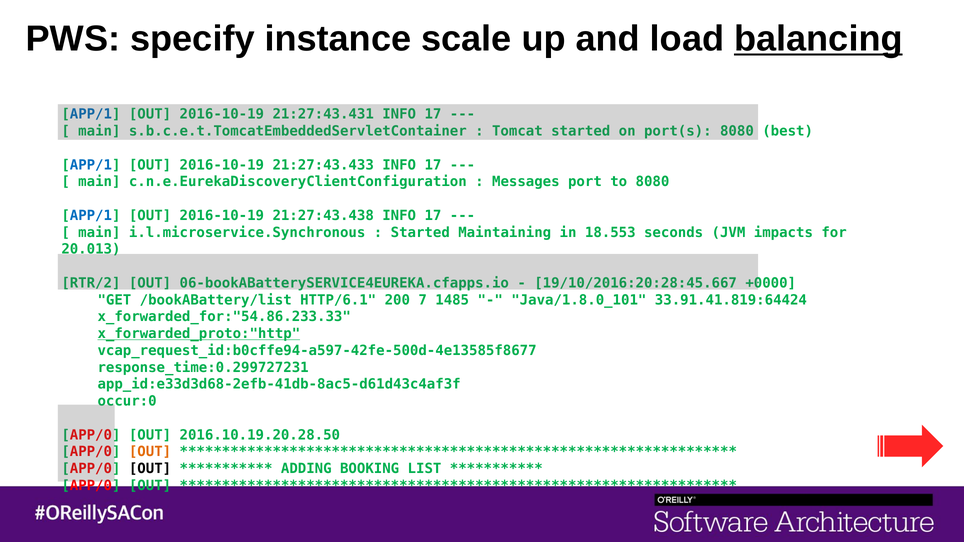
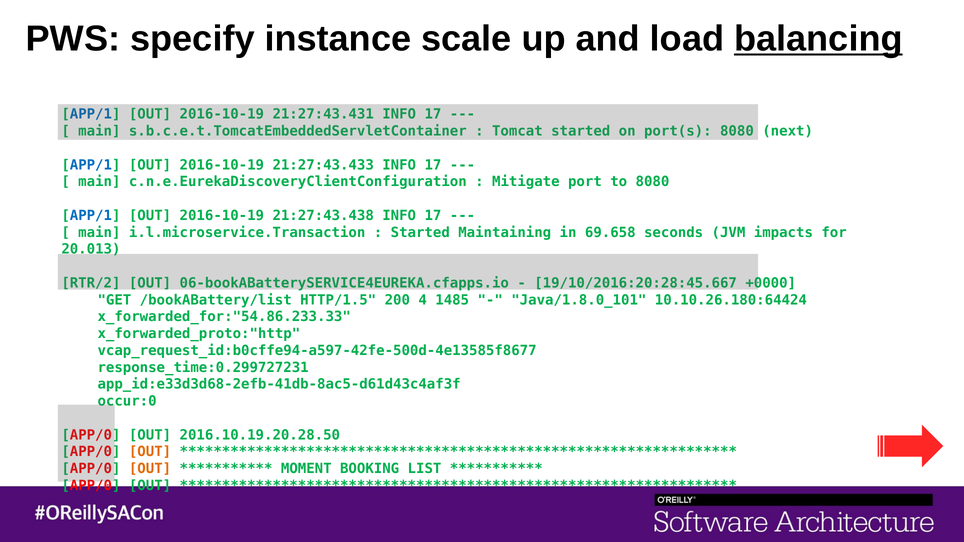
best: best -> next
Messages: Messages -> Mitigate
i.l.microservice.Synchronous: i.l.microservice.Synchronous -> i.l.microservice.Transaction
18.553: 18.553 -> 69.658
HTTP/6.1: HTTP/6.1 -> HTTP/1.5
7: 7 -> 4
33.91.41.819:64424: 33.91.41.819:64424 -> 10.10.26.180:64424
x_forwarded_proto:"http underline: present -> none
OUT at (150, 469) colour: black -> orange
ADDING: ADDING -> MOMENT
